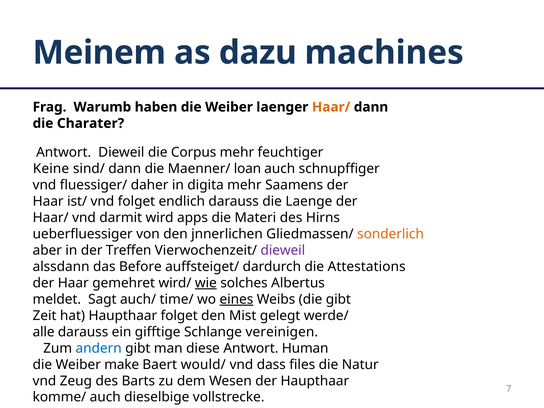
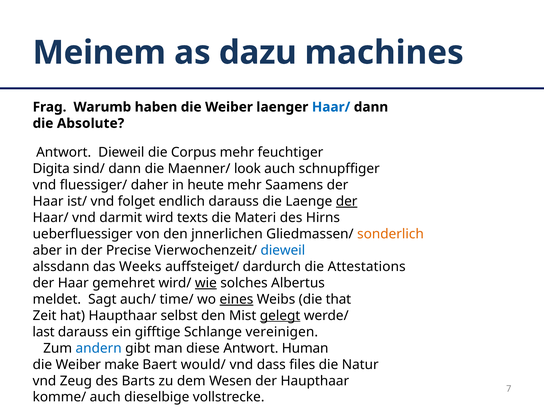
Haar/ at (331, 107) colour: orange -> blue
Charater: Charater -> Absolute
Keine: Keine -> Digita
loan: loan -> look
digita: digita -> heute
der at (347, 201) underline: none -> present
apps: apps -> texts
Treffen: Treffen -> Precise
dieweil at (283, 250) colour: purple -> blue
Before: Before -> Weeks
die gibt: gibt -> that
Haupthaar folget: folget -> selbst
gelegt underline: none -> present
alle: alle -> last
